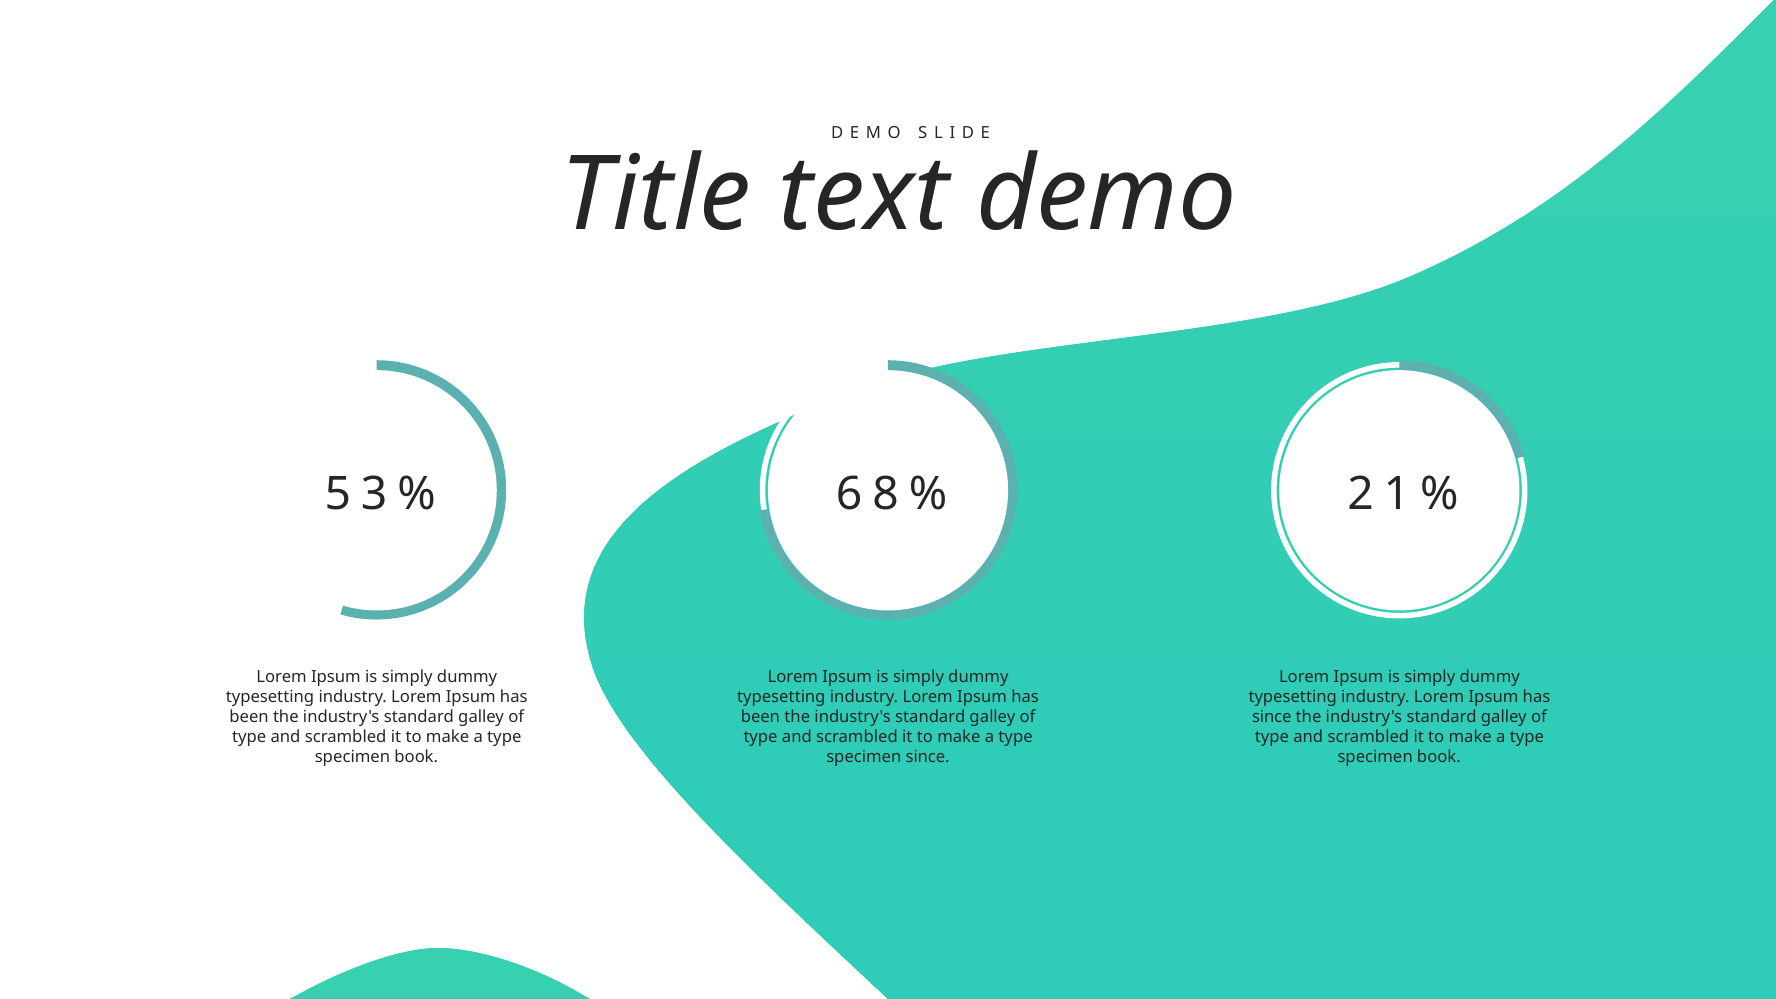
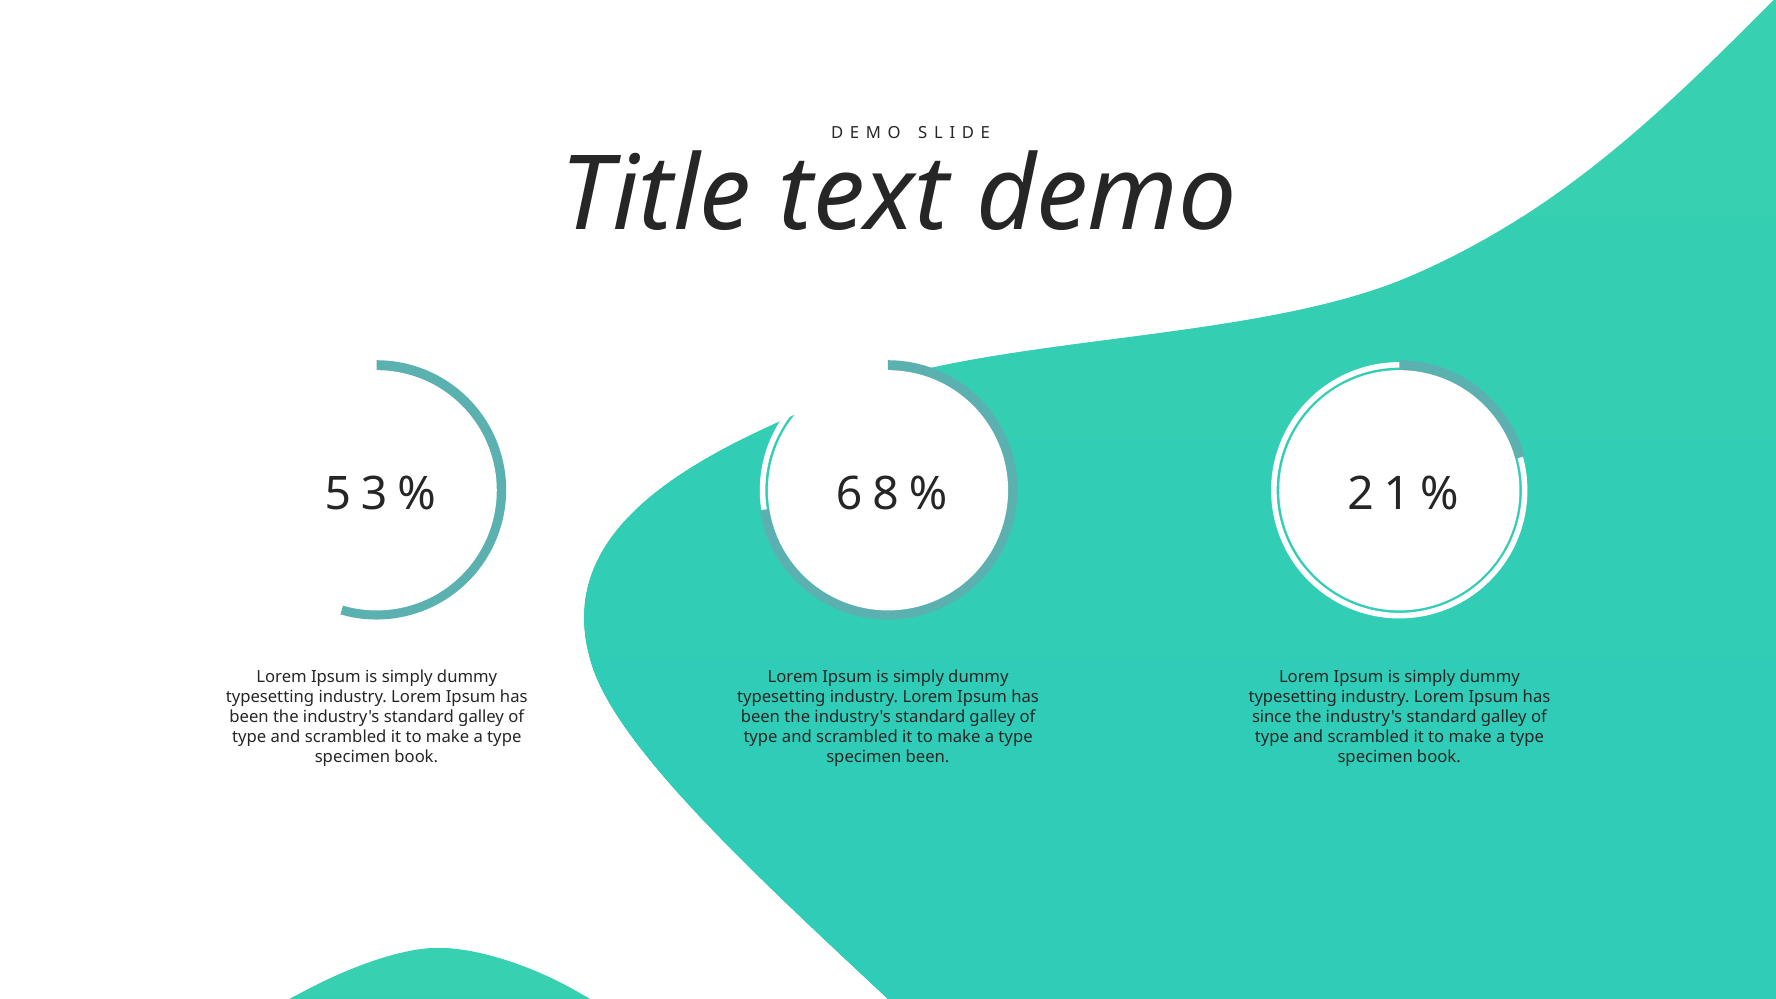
specimen since: since -> been
